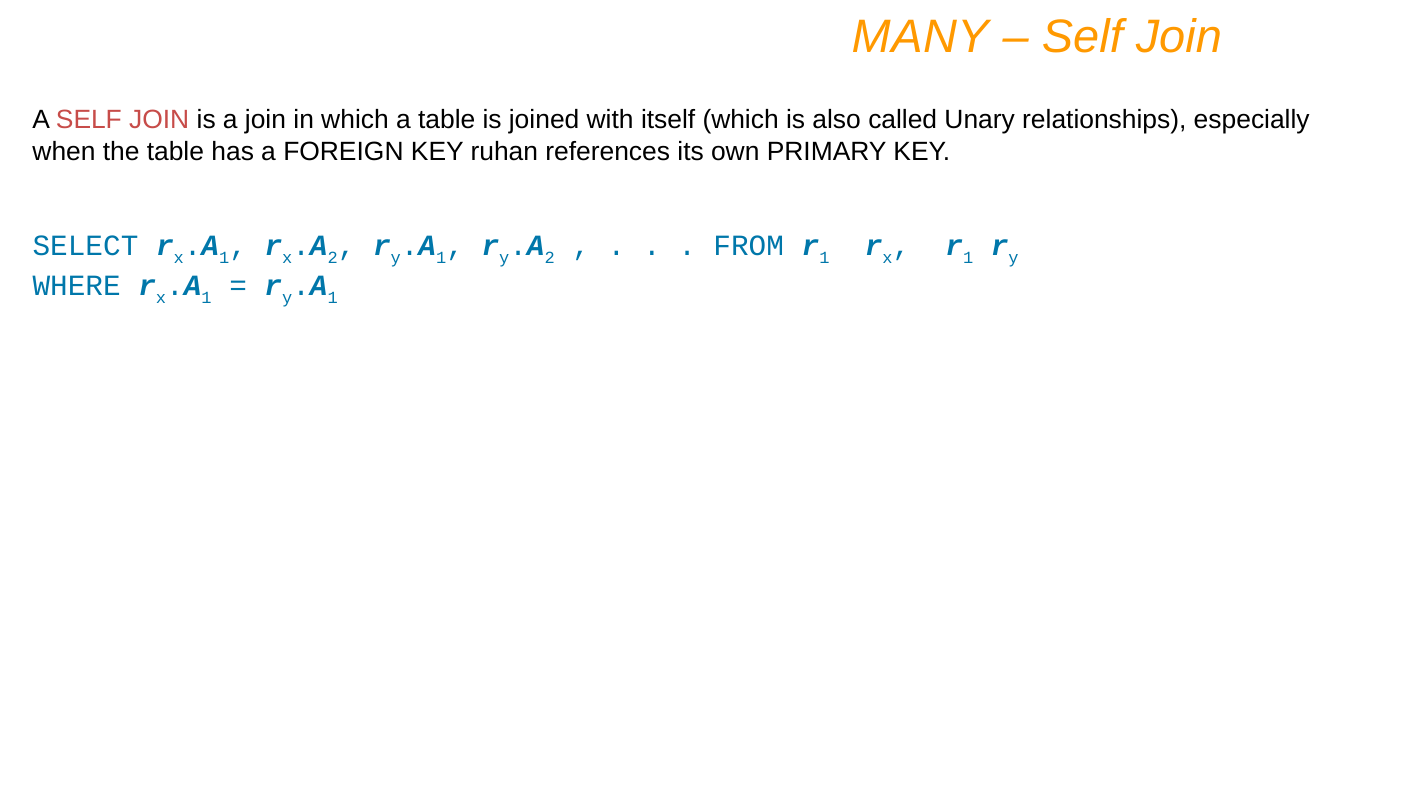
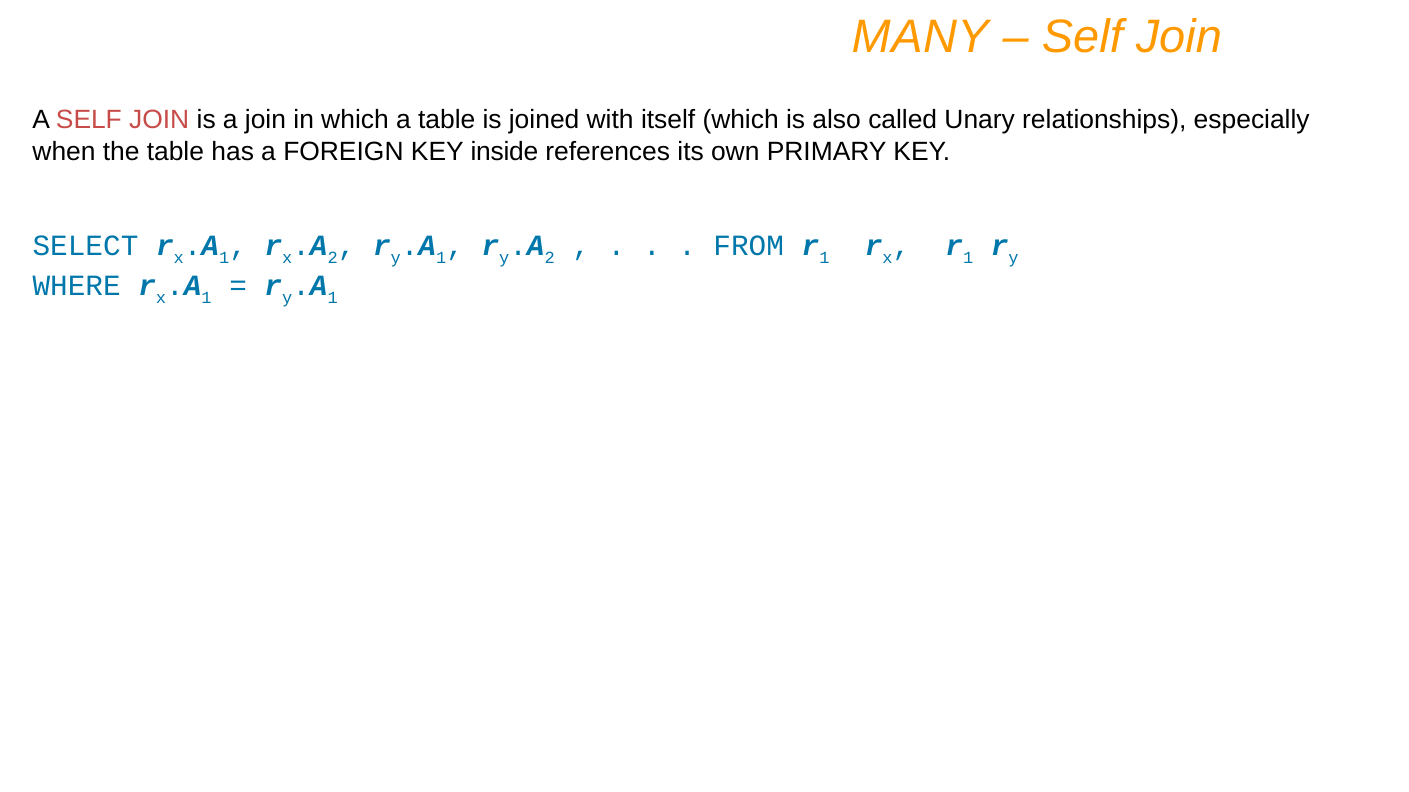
ruhan: ruhan -> inside
